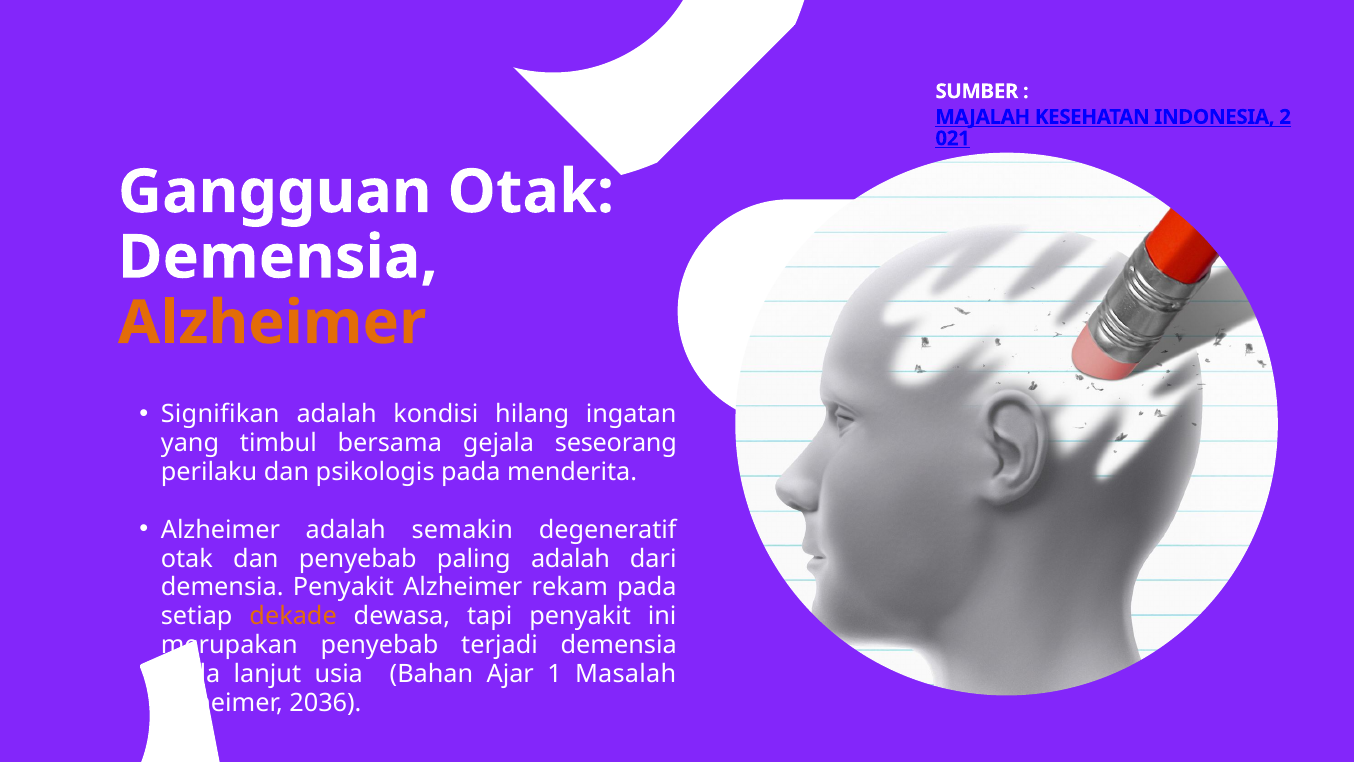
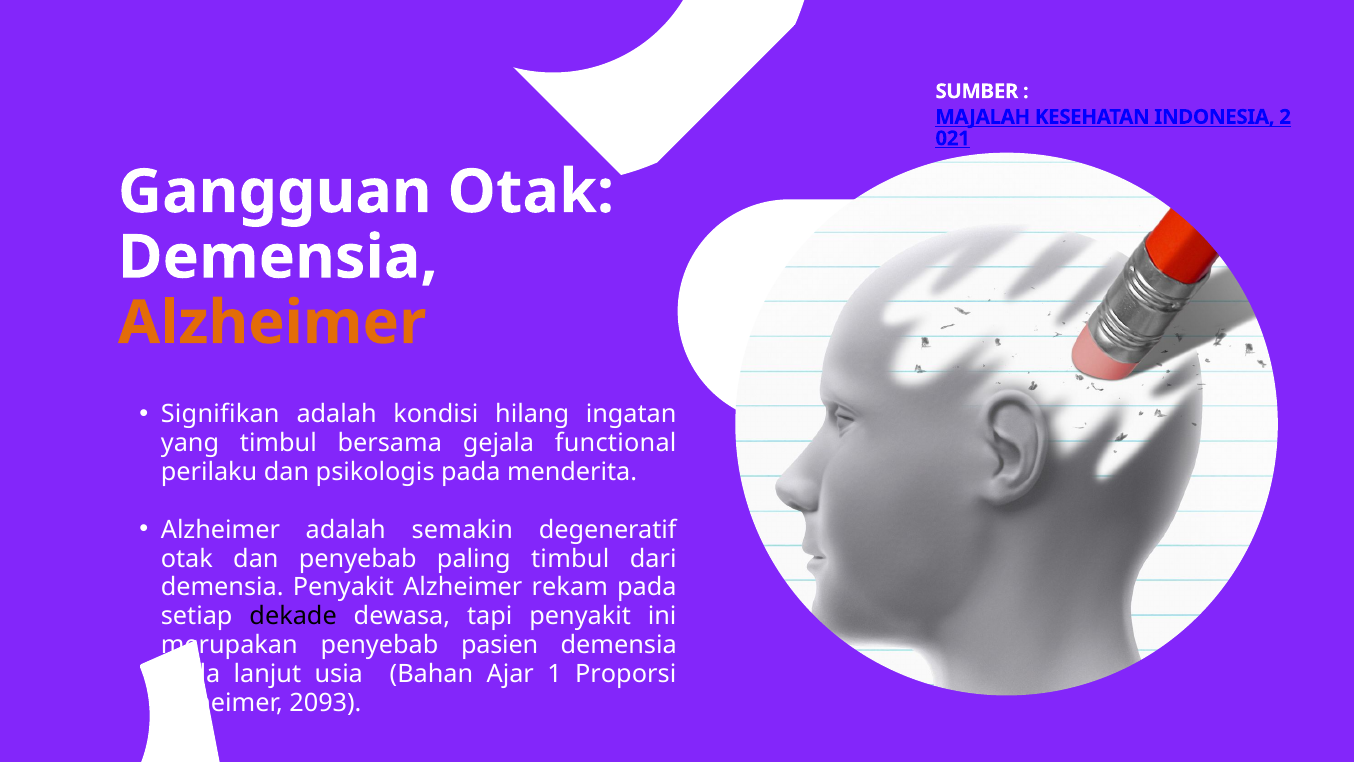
seseorang: seseorang -> functional
paling adalah: adalah -> timbul
dekade colour: orange -> black
terjadi: terjadi -> pasien
Masalah: Masalah -> Proporsi
2036: 2036 -> 2093
